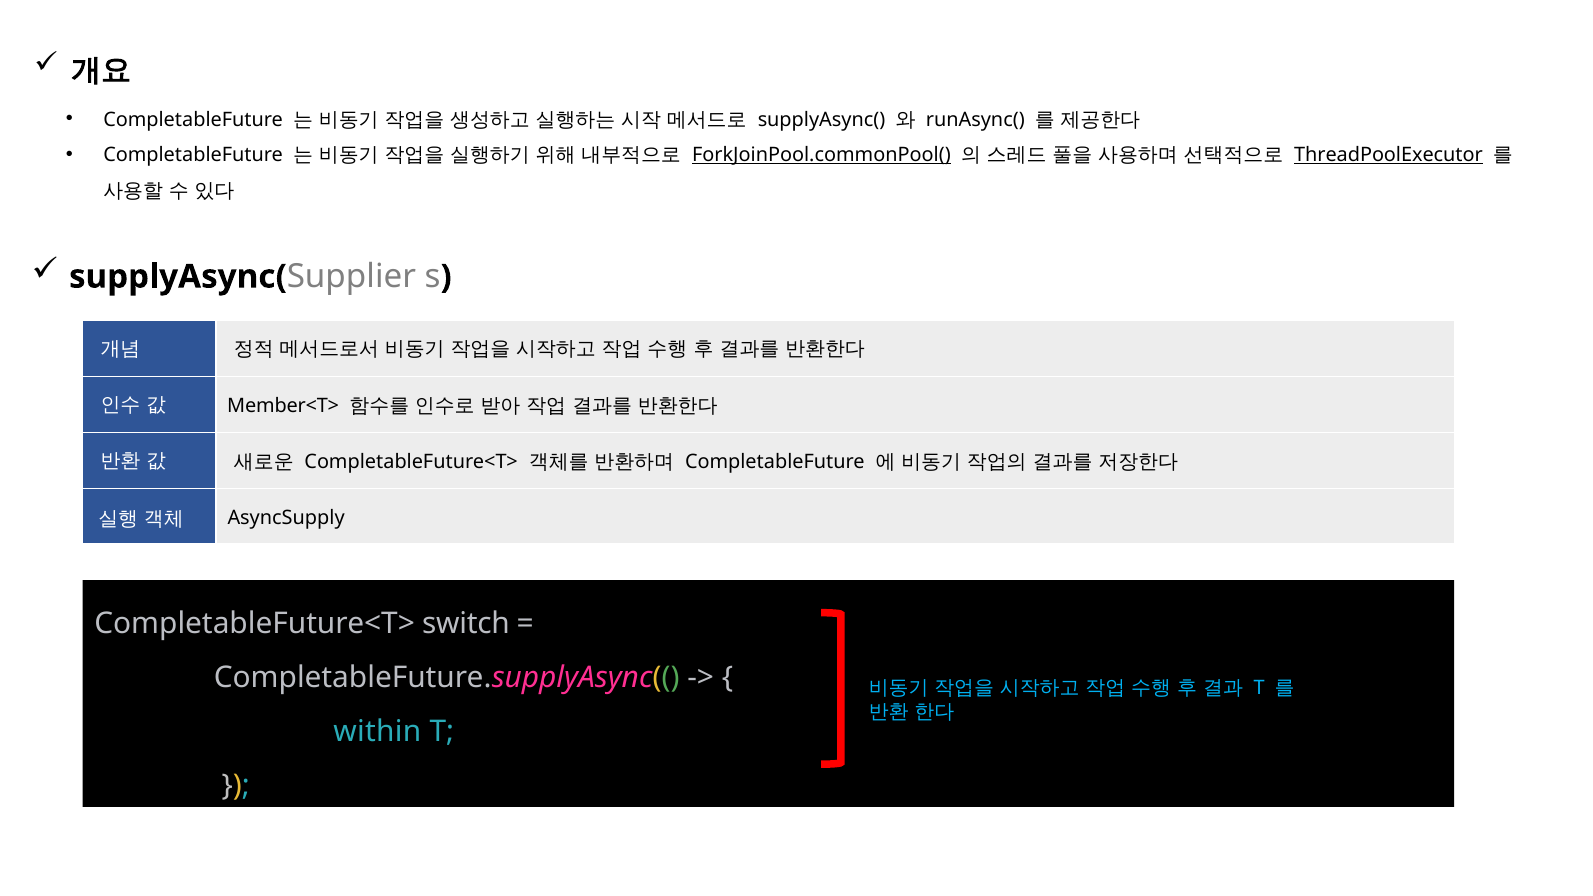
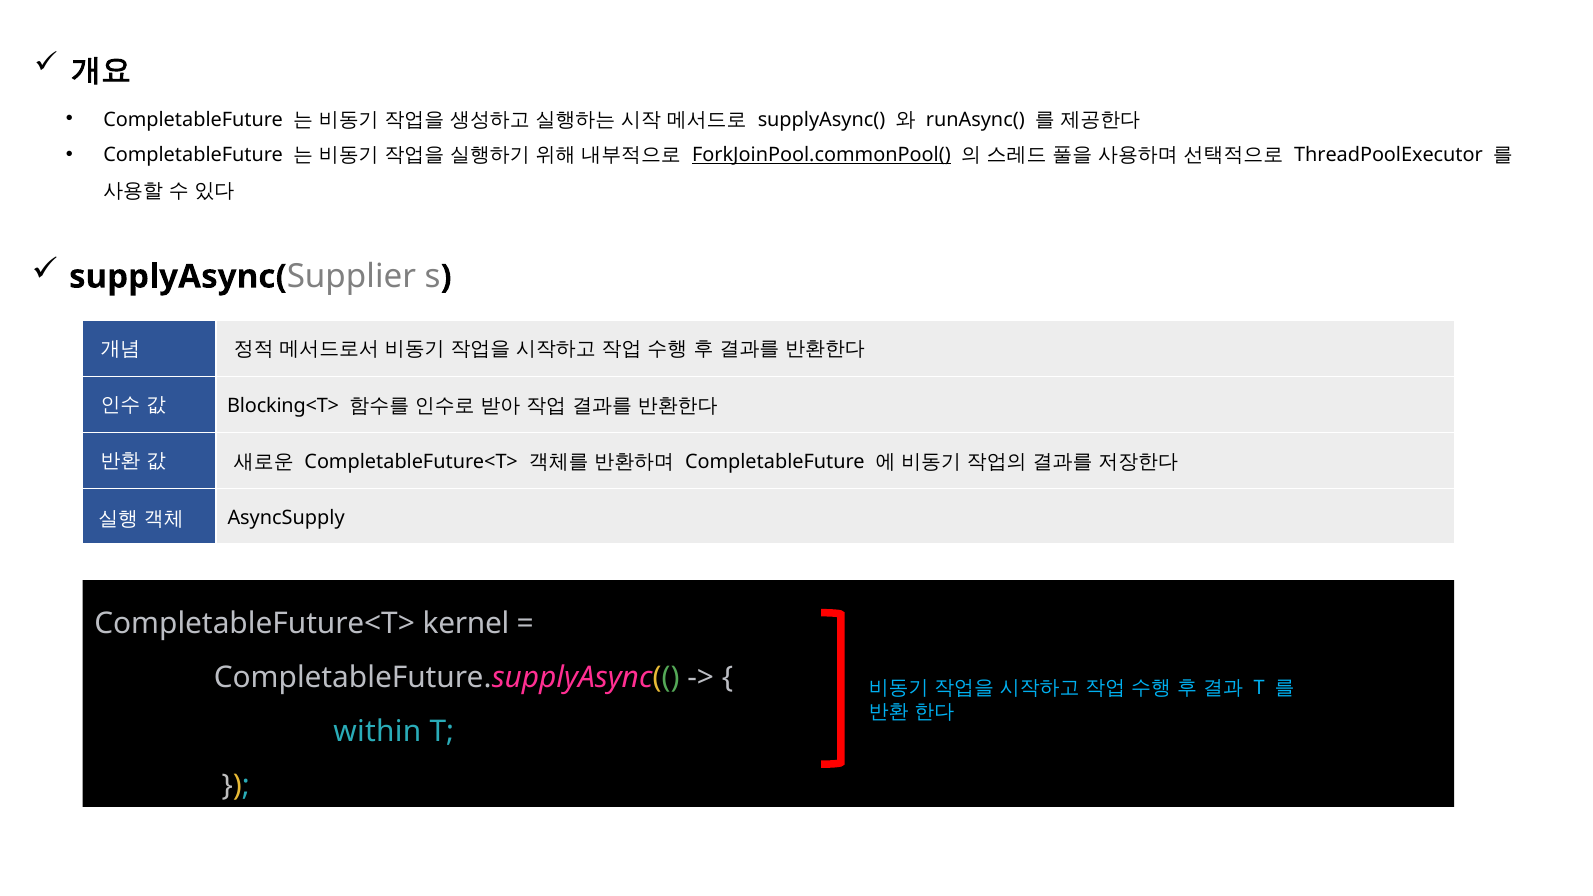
ThreadPoolExecutor underline: present -> none
Member<T>: Member<T> -> Blocking<T>
switch: switch -> kernel
